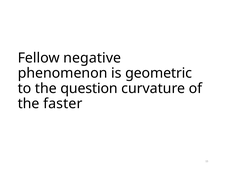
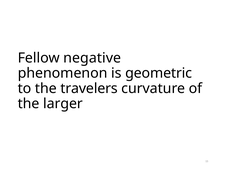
question: question -> travelers
faster: faster -> larger
